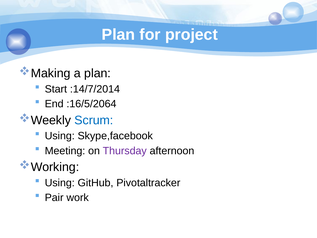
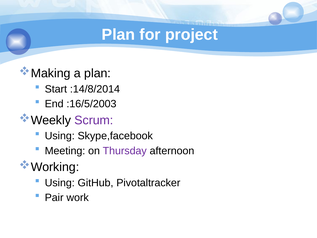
:14/7/2014: :14/7/2014 -> :14/8/2014
:16/5/2064: :16/5/2064 -> :16/5/2003
Scrum colour: blue -> purple
